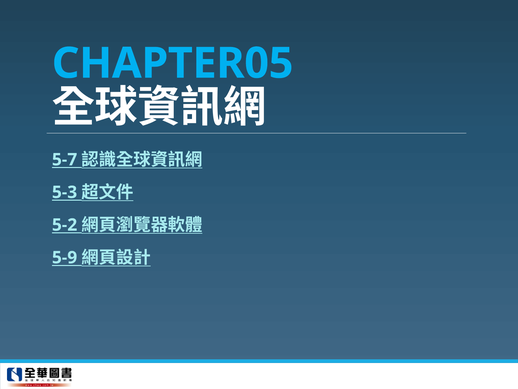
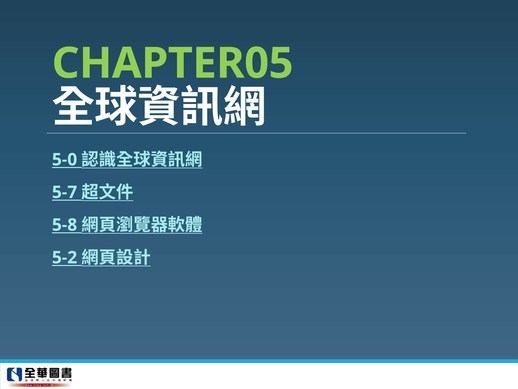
CHAPTER05 colour: light blue -> light green
5-7: 5-7 -> 5-0
5-3: 5-3 -> 5-7
5-2: 5-2 -> 5-8
5-9: 5-9 -> 5-2
